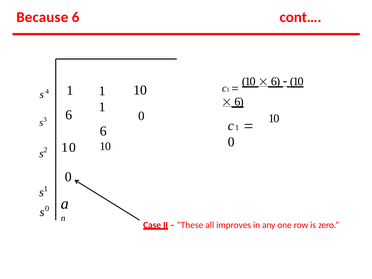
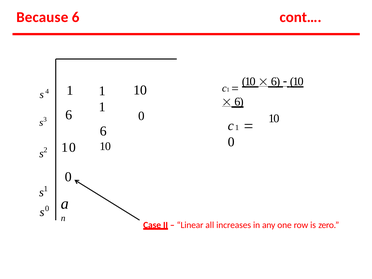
These: These -> Linear
improves: improves -> increases
